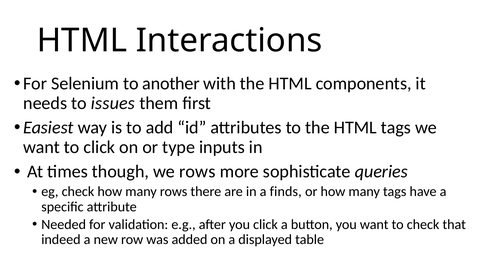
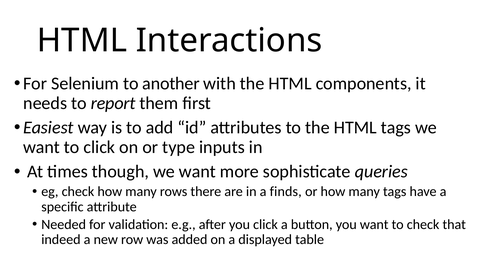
issues: issues -> report
though we rows: rows -> want
